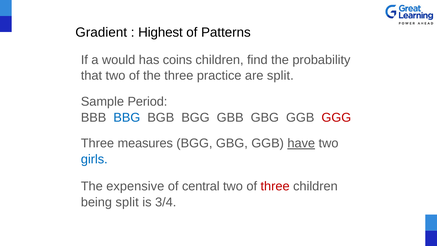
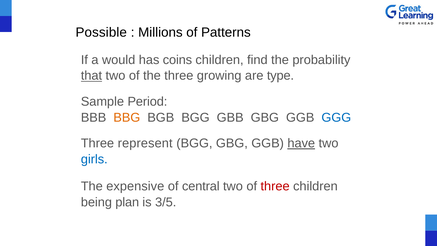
Gradient: Gradient -> Possible
Highest: Highest -> Millions
that underline: none -> present
practice: practice -> growing
are split: split -> type
BBG colour: blue -> orange
GGG colour: red -> blue
measures: measures -> represent
being split: split -> plan
3/4: 3/4 -> 3/5
